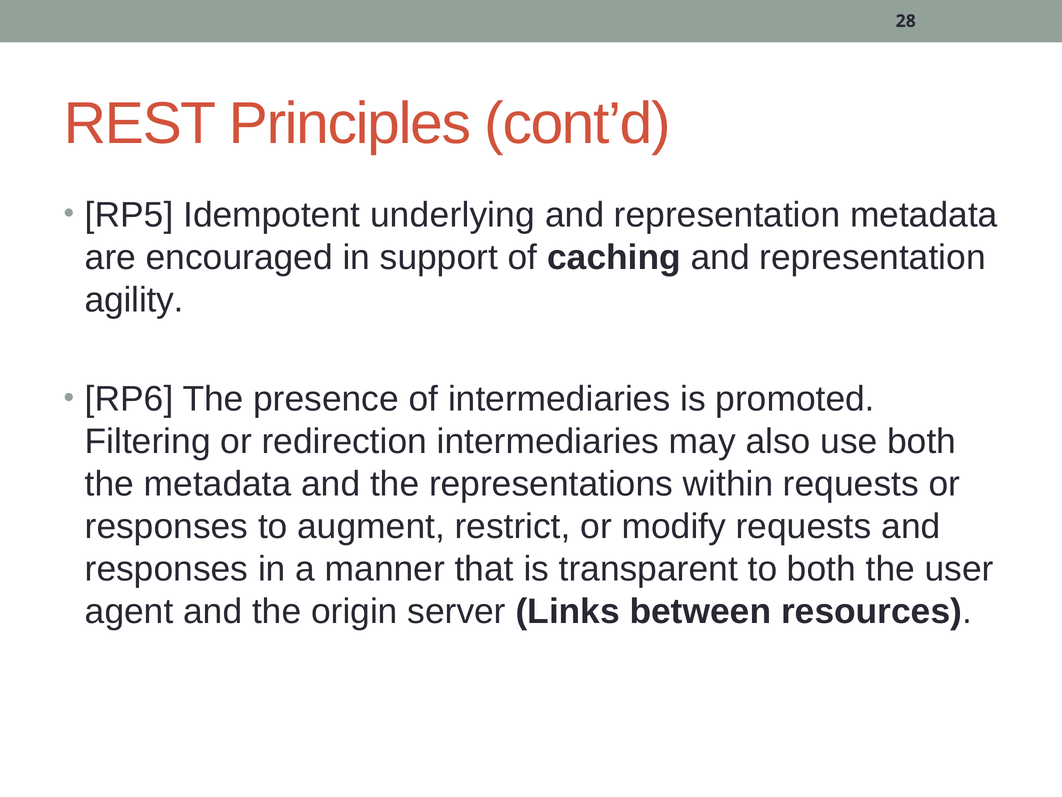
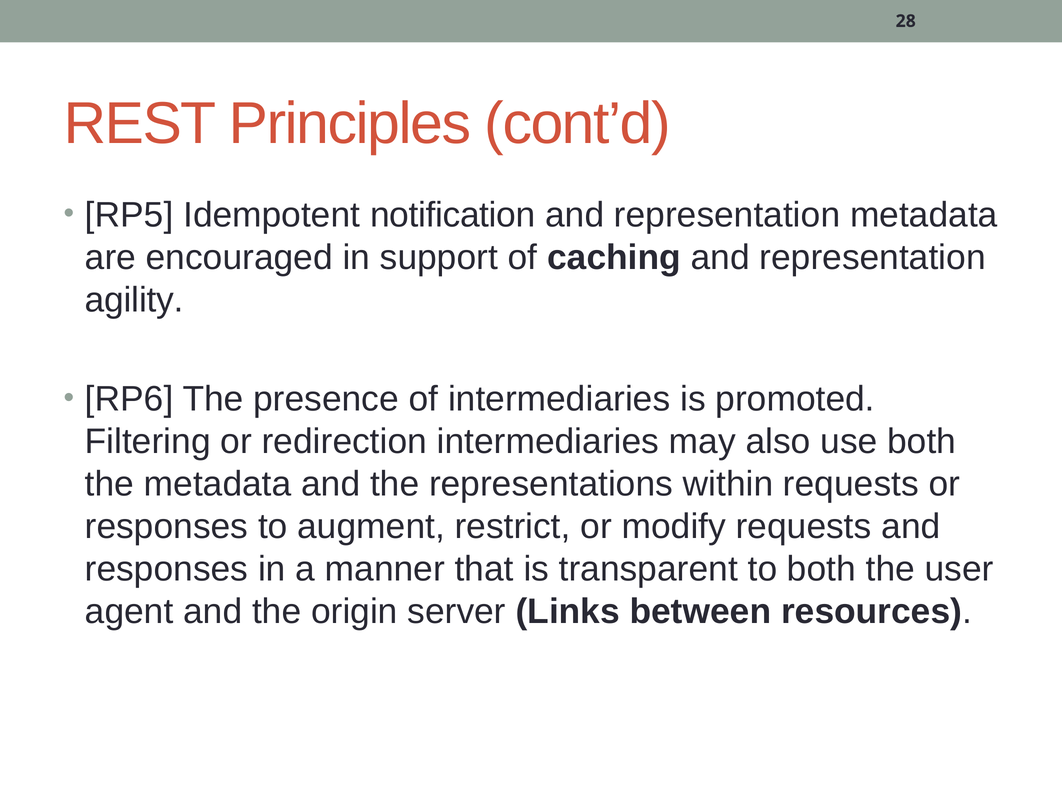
underlying: underlying -> notification
